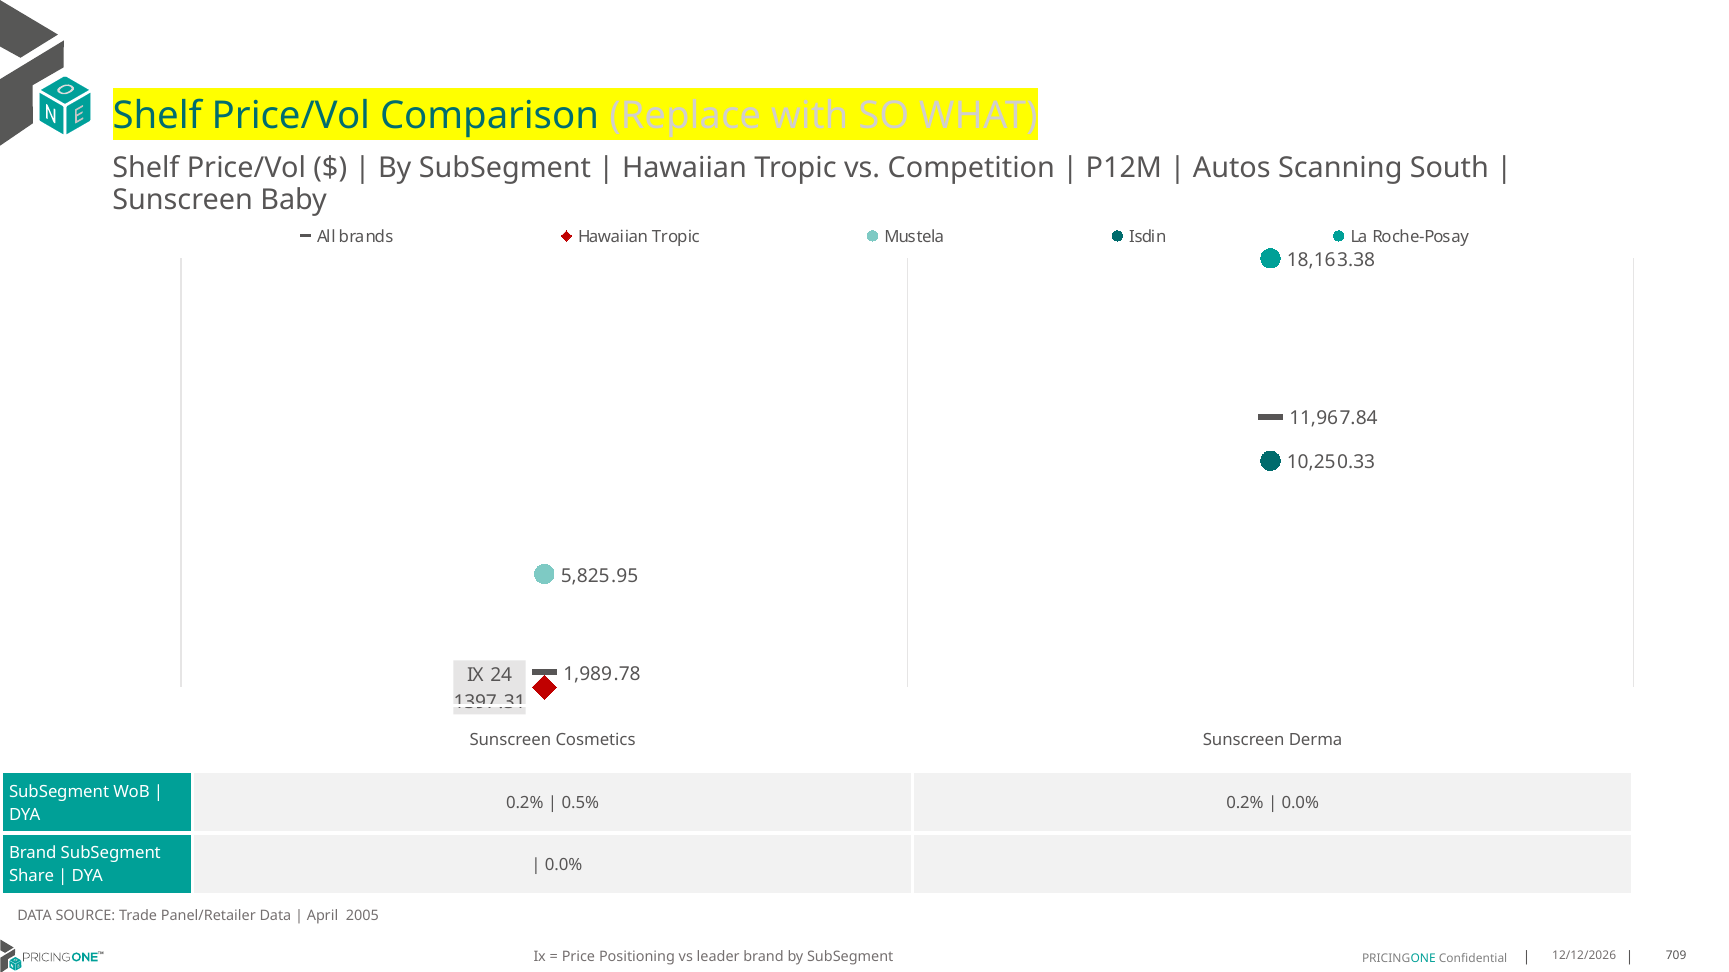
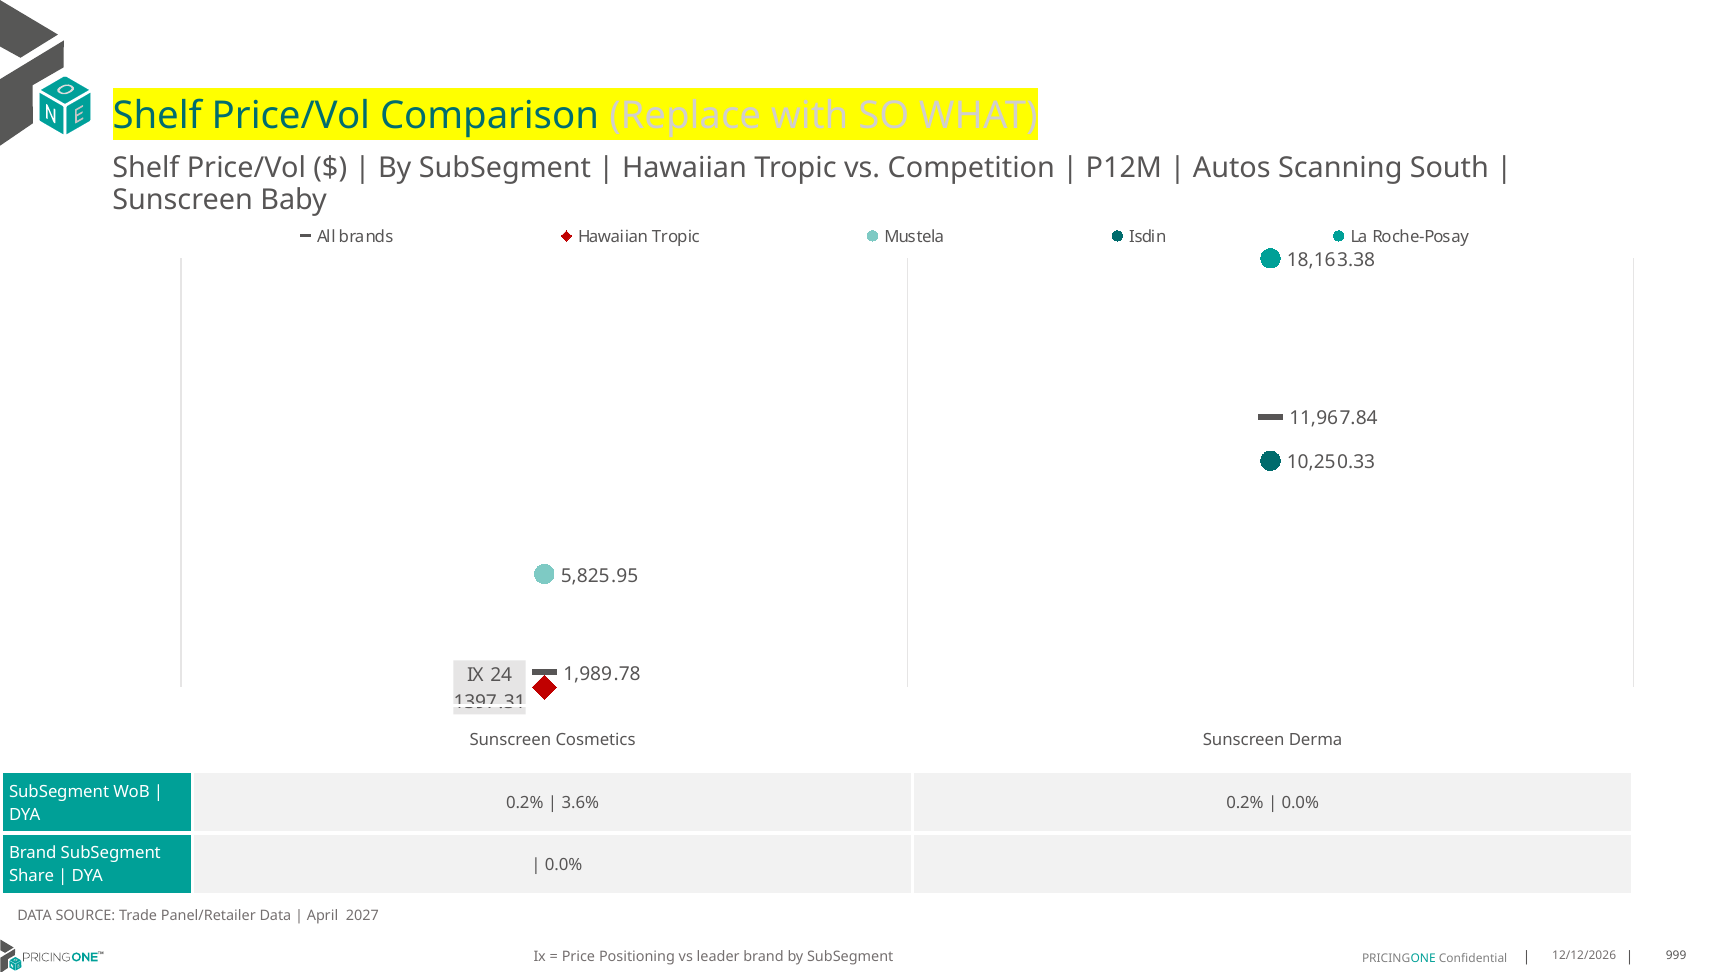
0.5%: 0.5% -> 3.6%
2005: 2005 -> 2027
709: 709 -> 999
